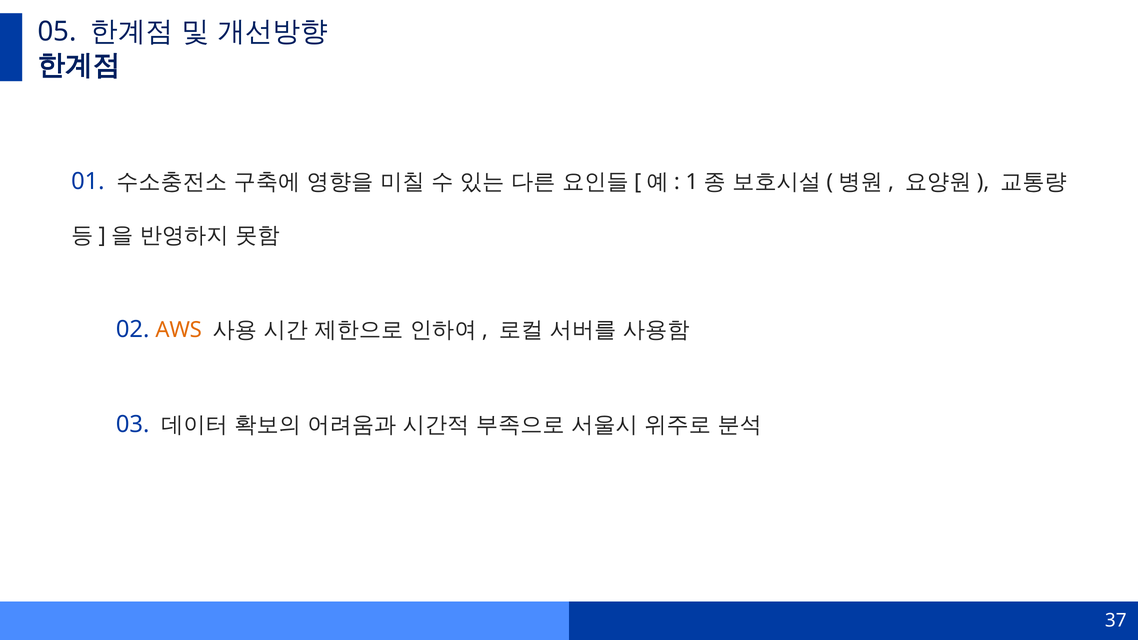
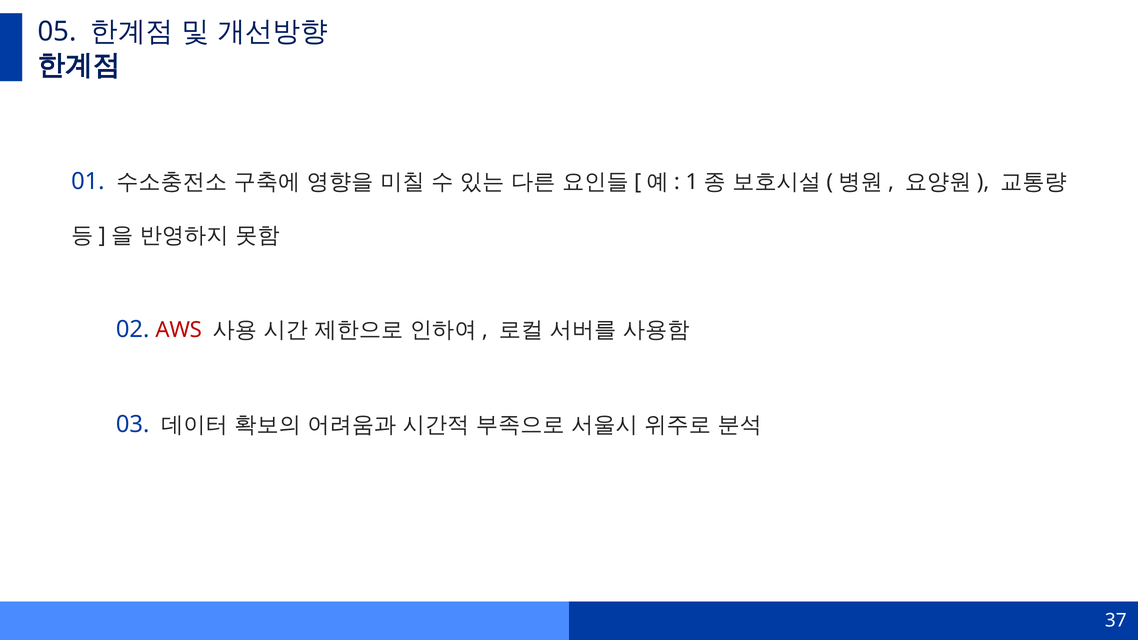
AWS colour: orange -> red
